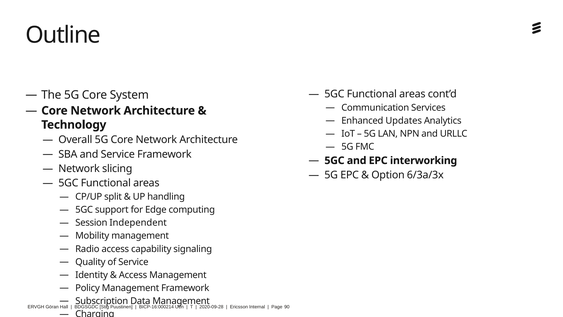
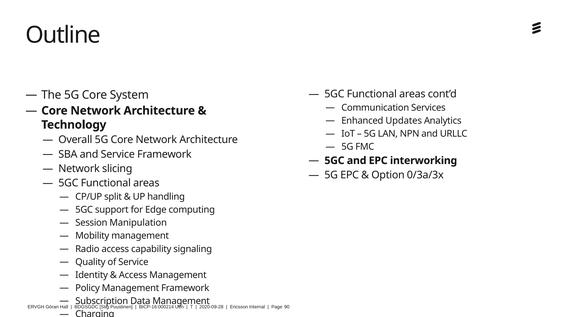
6/3a/3x: 6/3a/3x -> 0/3a/3x
Independent: Independent -> Manipulation
